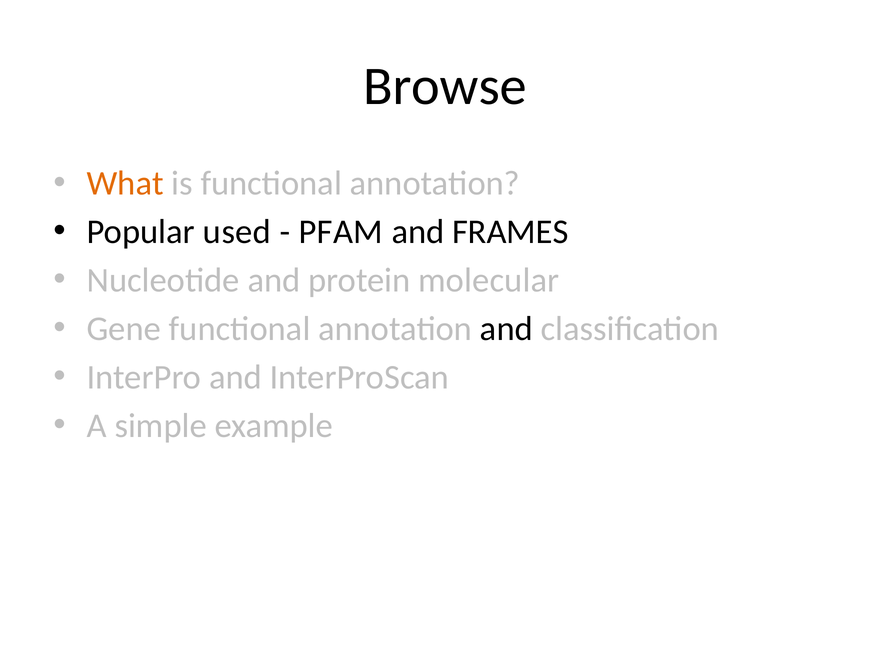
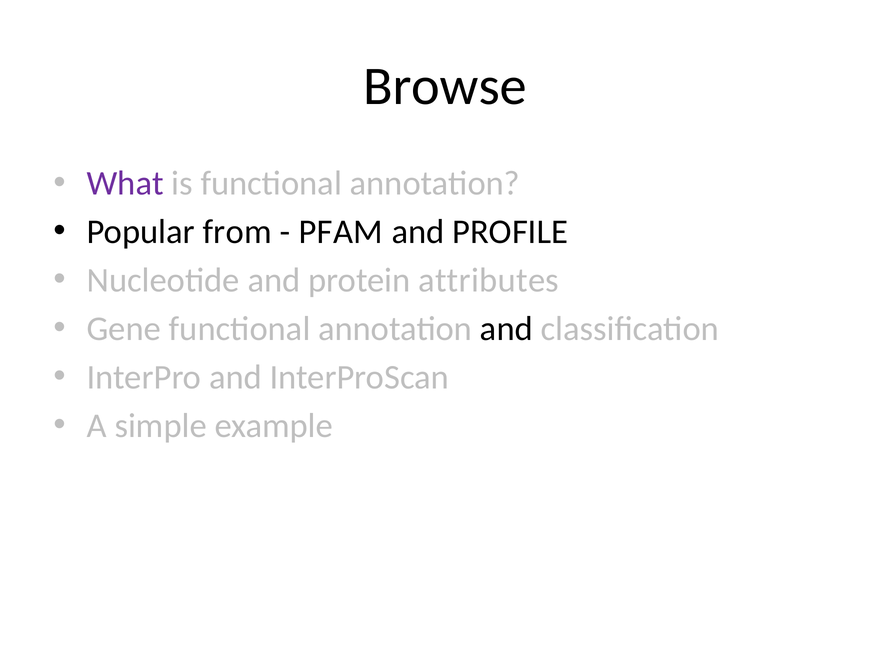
What colour: orange -> purple
used: used -> from
FRAMES: FRAMES -> PROFILE
molecular: molecular -> attributes
